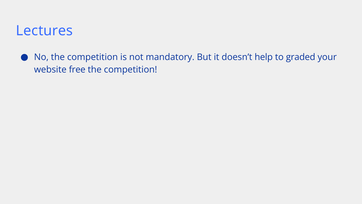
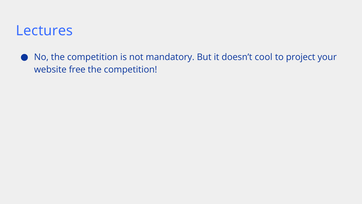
help: help -> cool
graded: graded -> project
